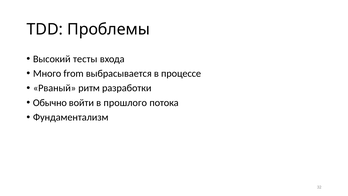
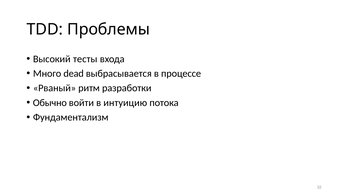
from: from -> dead
прошлого: прошлого -> интуицию
